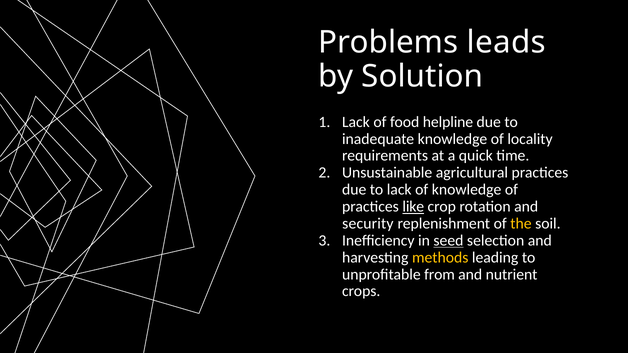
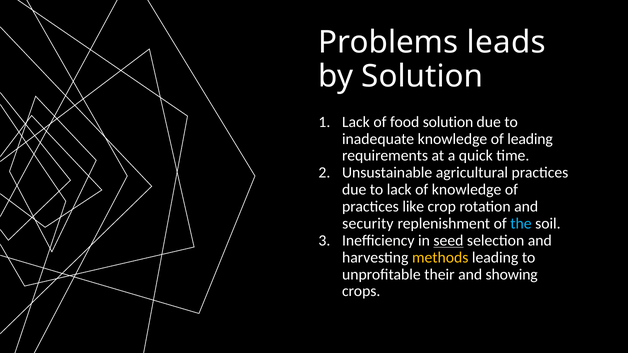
food helpline: helpline -> solution
of locality: locality -> leading
like underline: present -> none
the colour: yellow -> light blue
from: from -> their
nutrient: nutrient -> showing
